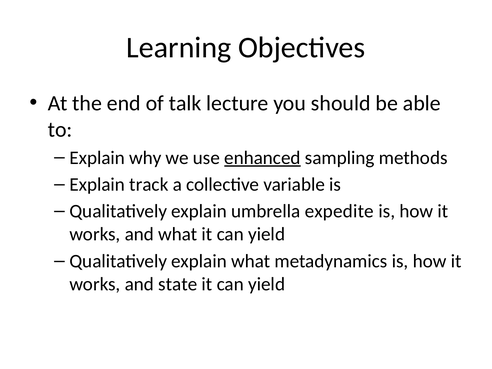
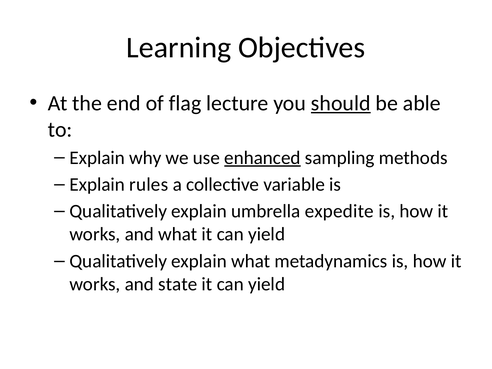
talk: talk -> flag
should underline: none -> present
track: track -> rules
